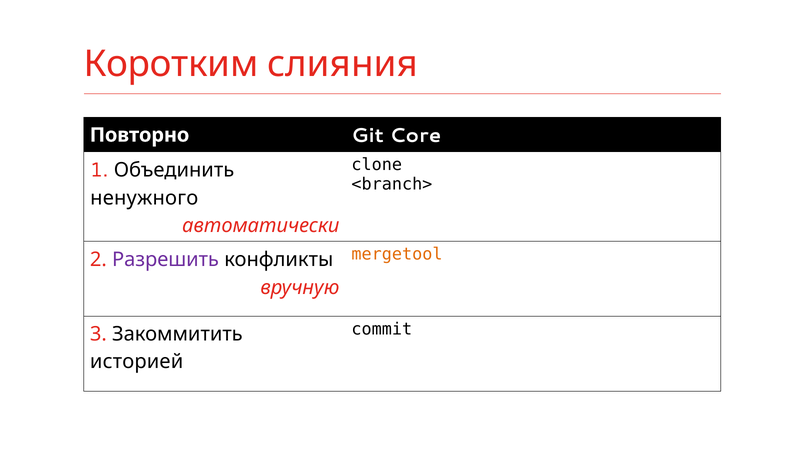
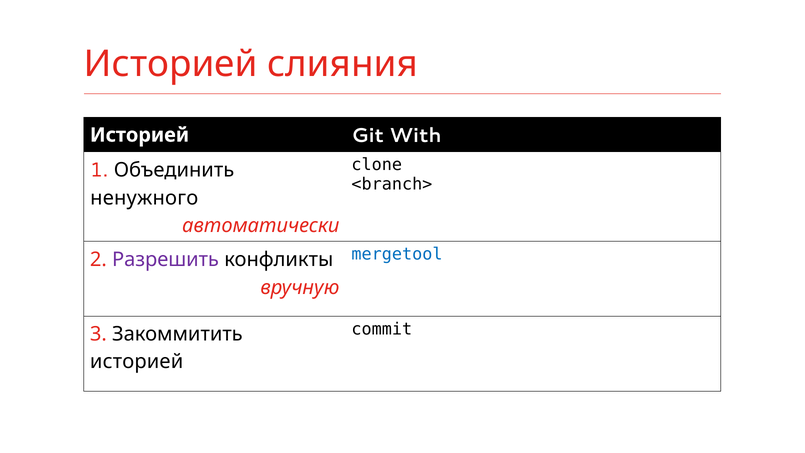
Коротким at (171, 64): Коротким -> Историей
Повторно at (140, 135): Повторно -> Историей
Core: Core -> With
mergetool colour: orange -> blue
